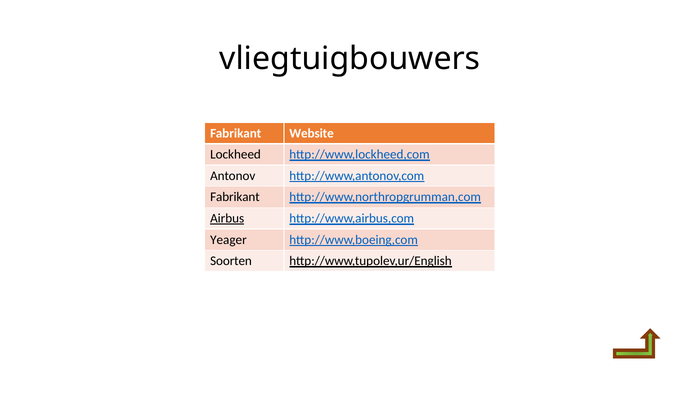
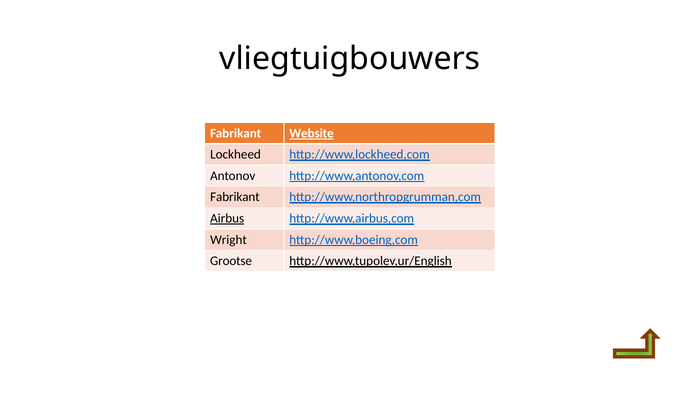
Website underline: none -> present
Yeager: Yeager -> Wright
Soorten: Soorten -> Grootse
